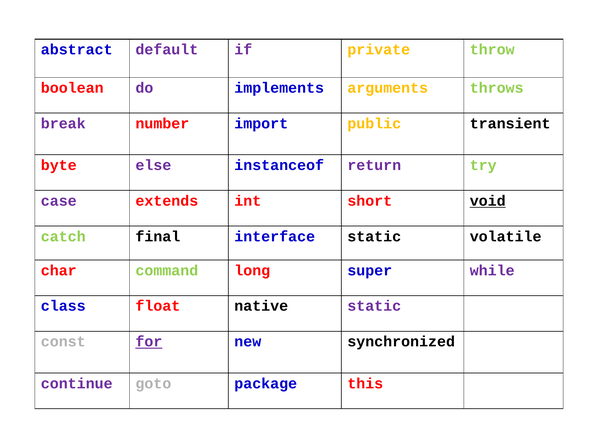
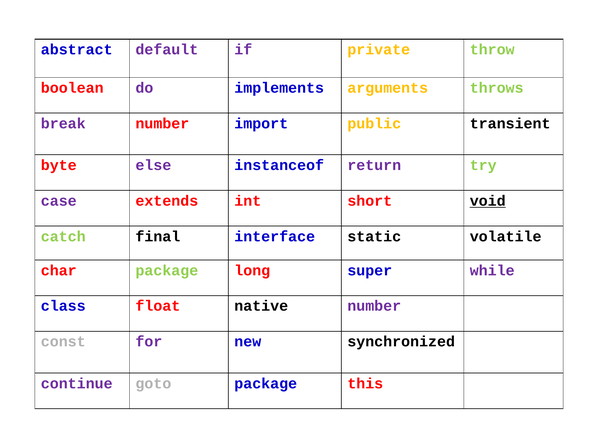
char command: command -> package
native static: static -> number
for underline: present -> none
